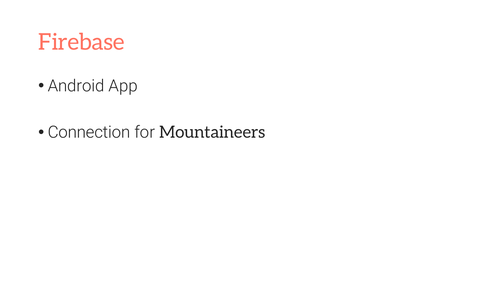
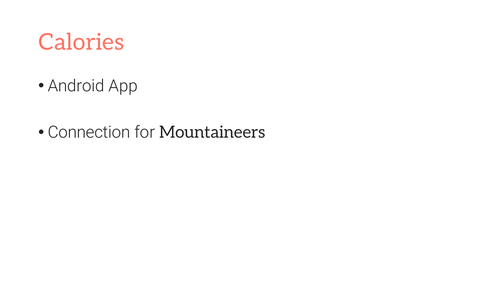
Firebase: Firebase -> Calories
